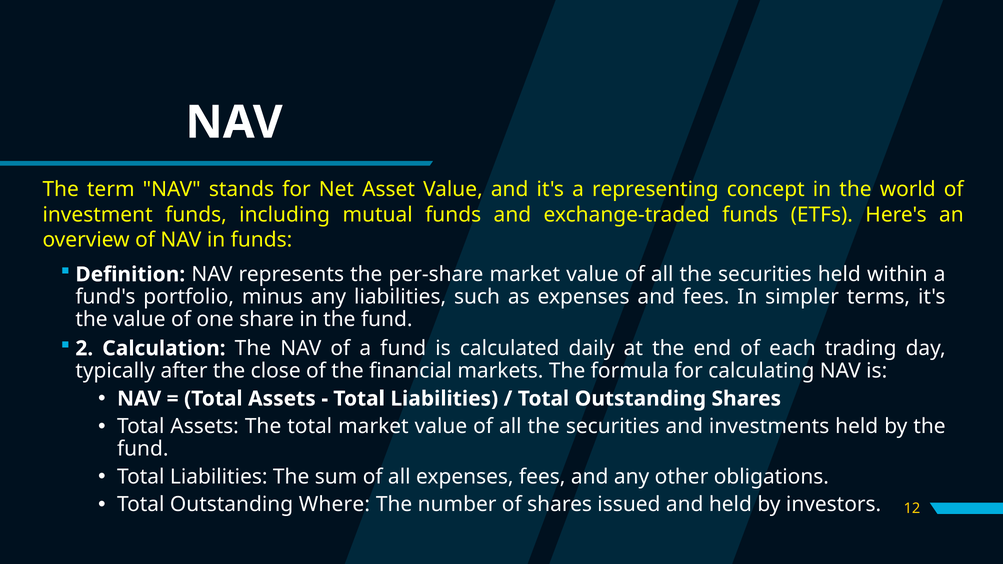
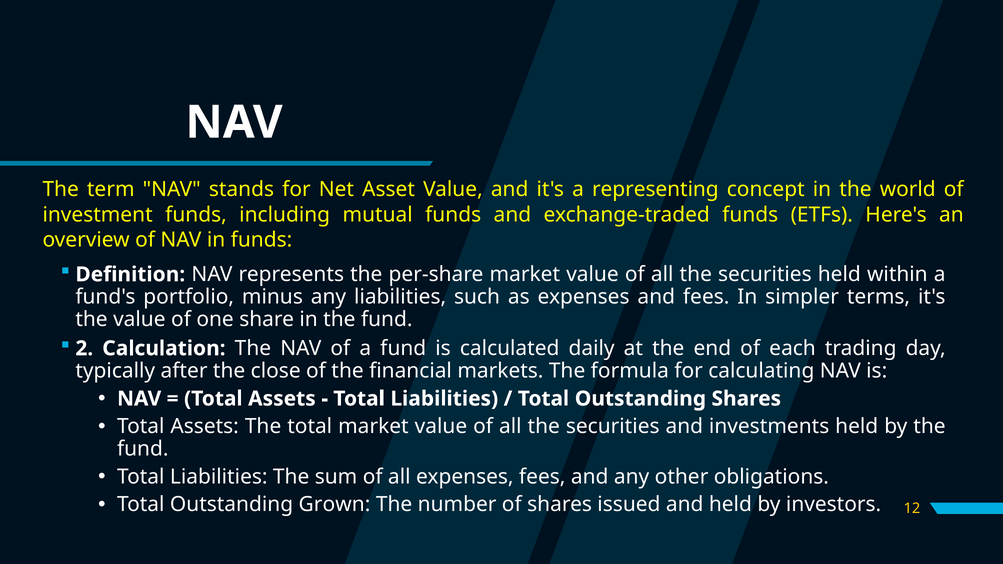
Where: Where -> Grown
